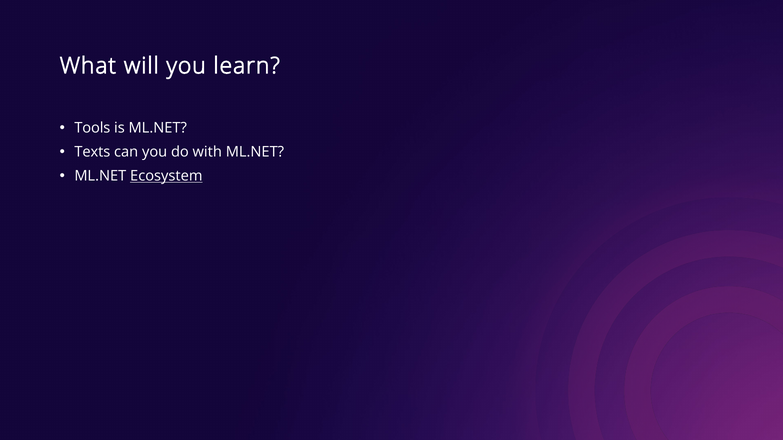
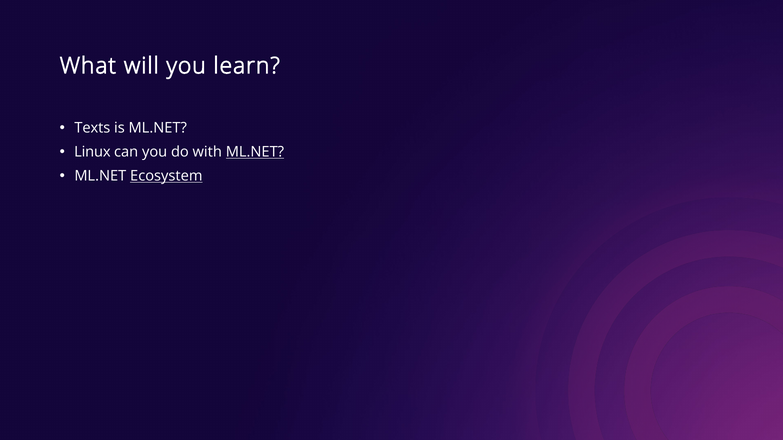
Tools: Tools -> Texts
Texts: Texts -> Linux
ML.NET at (255, 152) underline: none -> present
